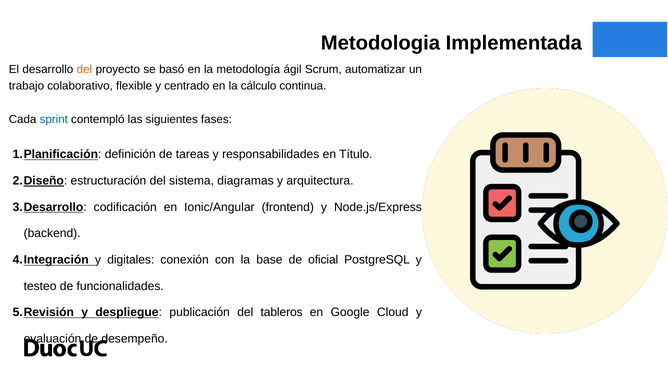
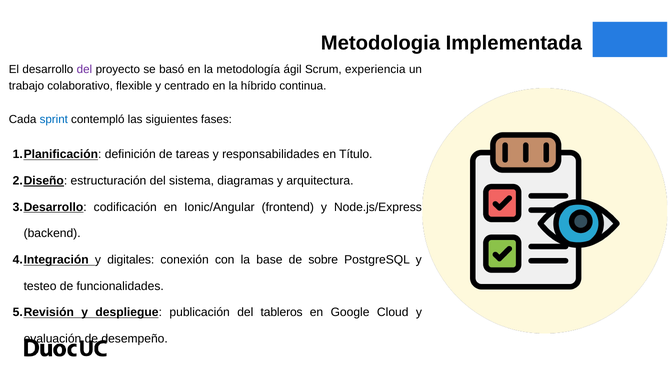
del at (84, 69) colour: orange -> purple
automatizar: automatizar -> experiencia
cálculo: cálculo -> híbrido
oficial: oficial -> sobre
